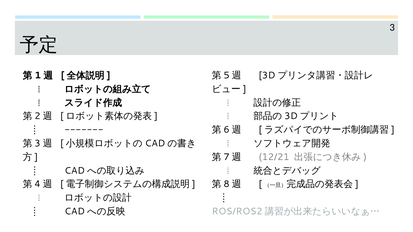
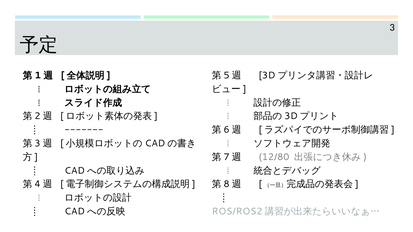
12/21: 12/21 -> 12/80
